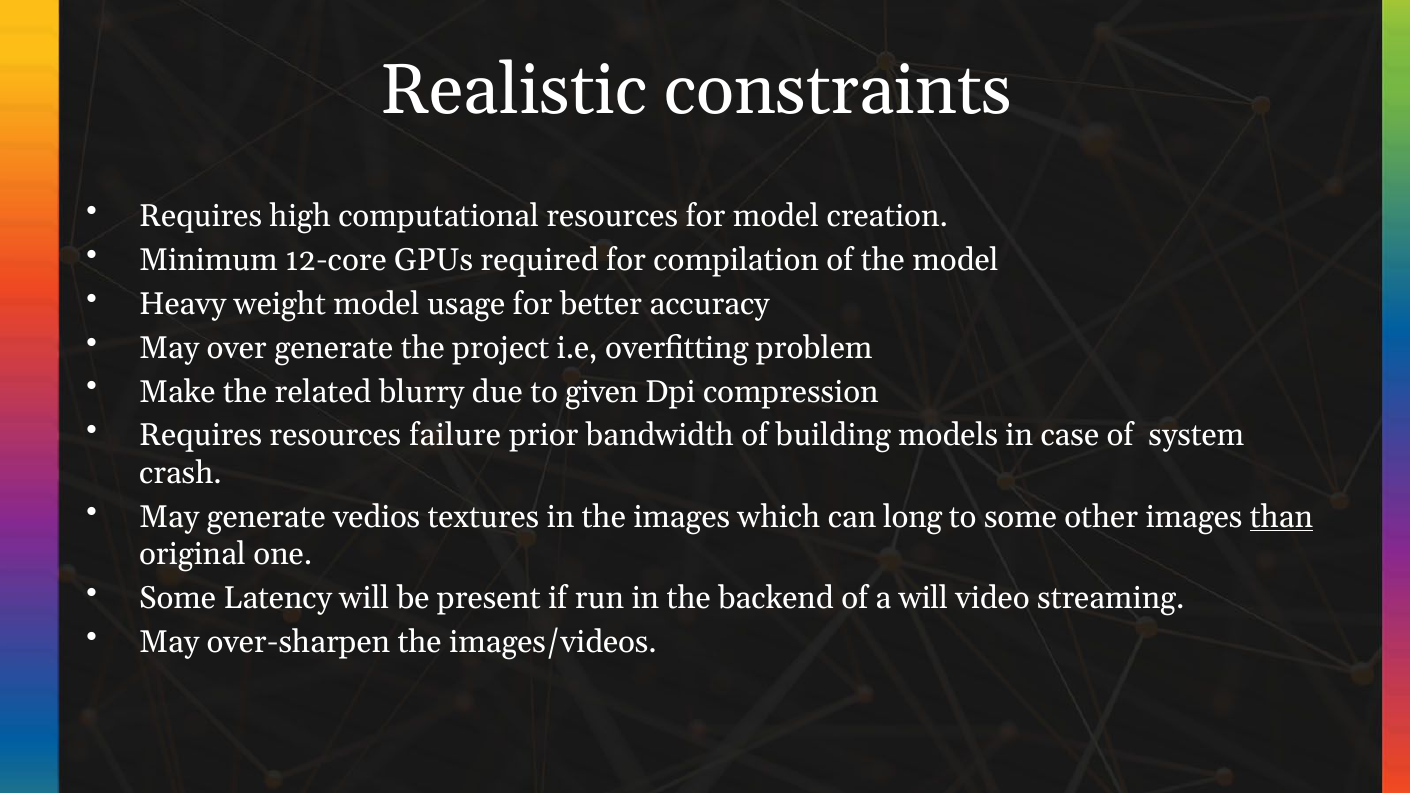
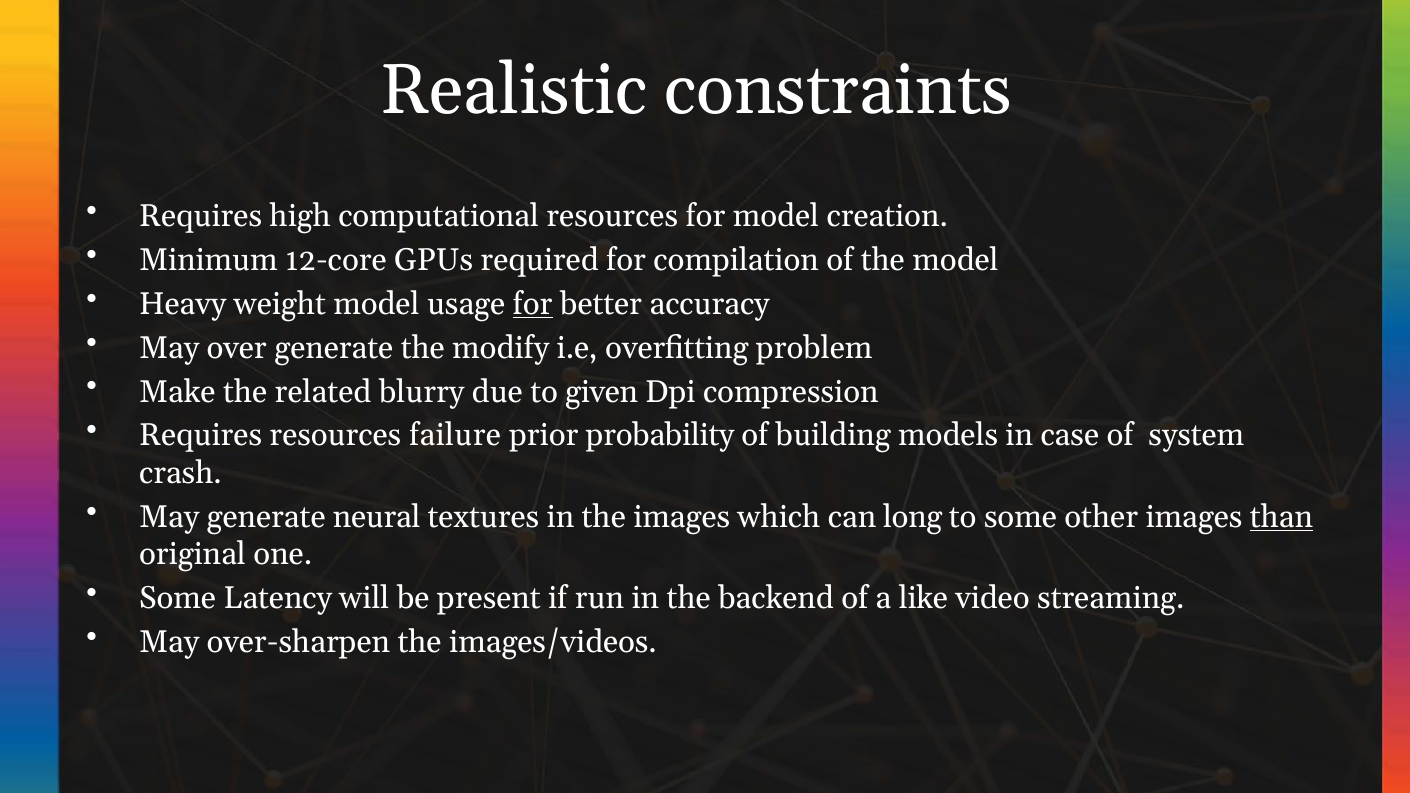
for at (533, 304) underline: none -> present
project: project -> modify
bandwidth: bandwidth -> probability
vedios: vedios -> neural
a will: will -> like
